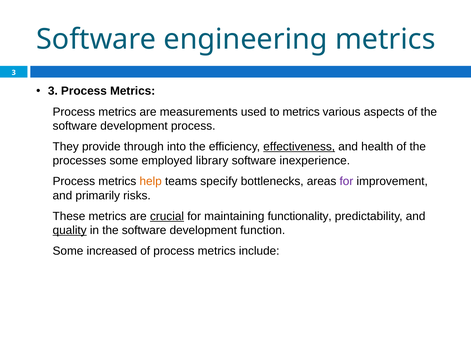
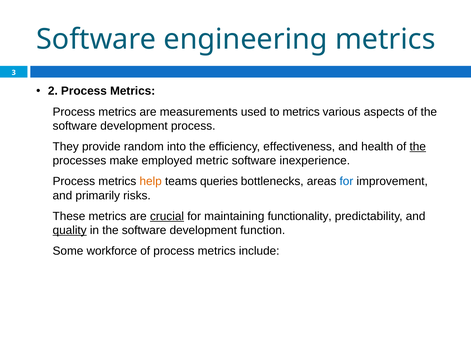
3 at (53, 91): 3 -> 2
through: through -> random
effectiveness underline: present -> none
the at (418, 147) underline: none -> present
some: some -> make
library: library -> metric
specify: specify -> queries
for at (346, 182) colour: purple -> blue
increased: increased -> workforce
